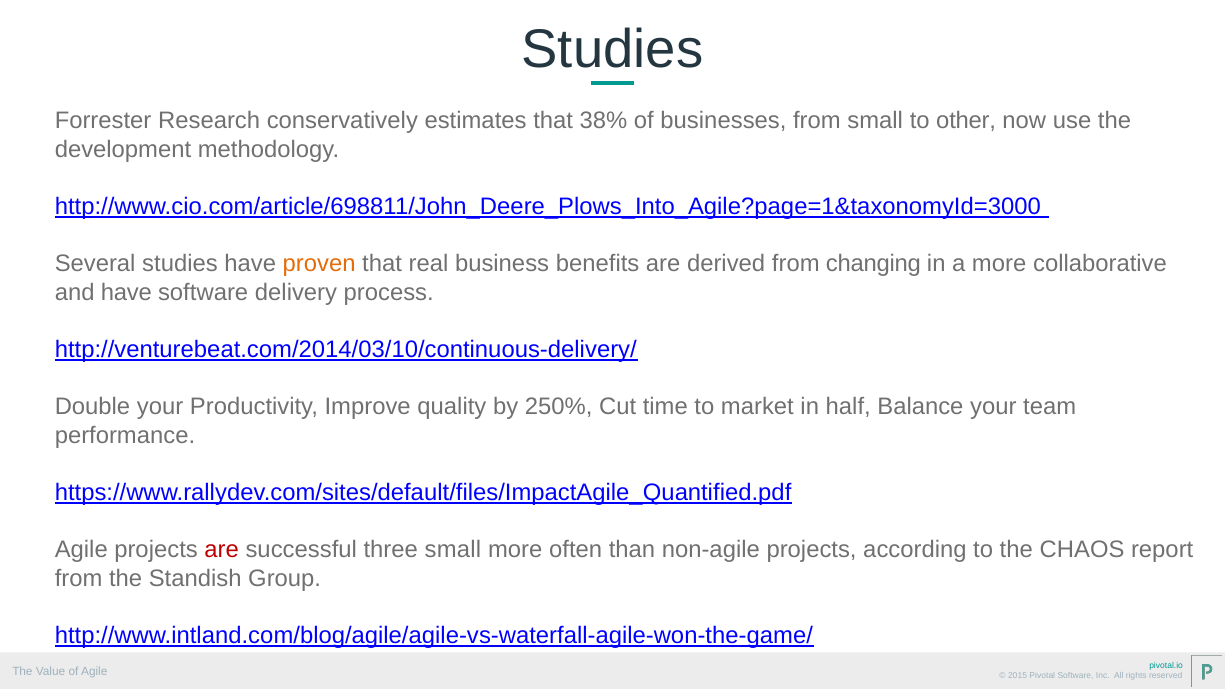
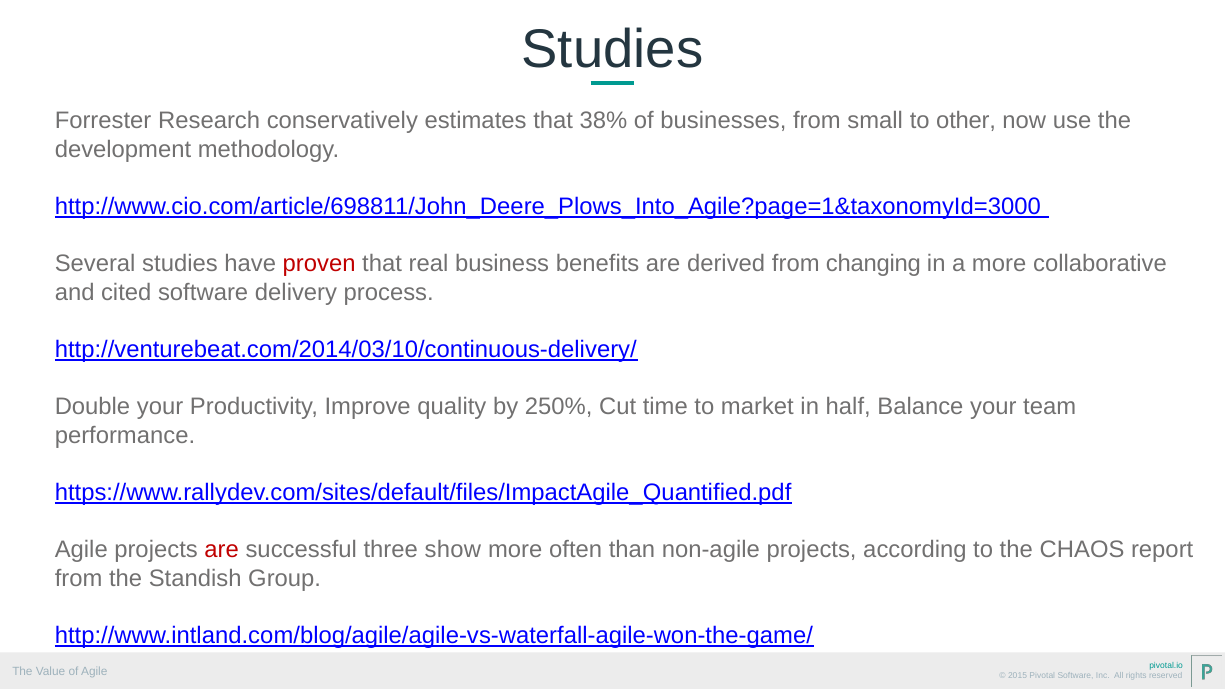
proven colour: orange -> red
and have: have -> cited
three small: small -> show
